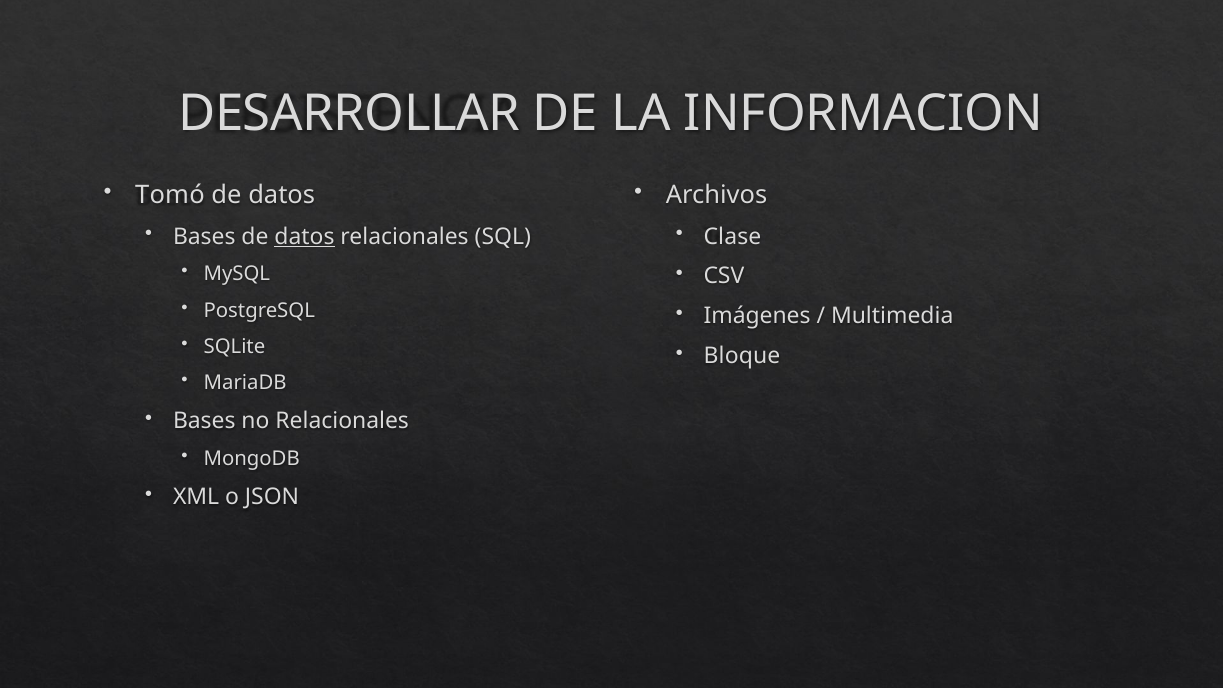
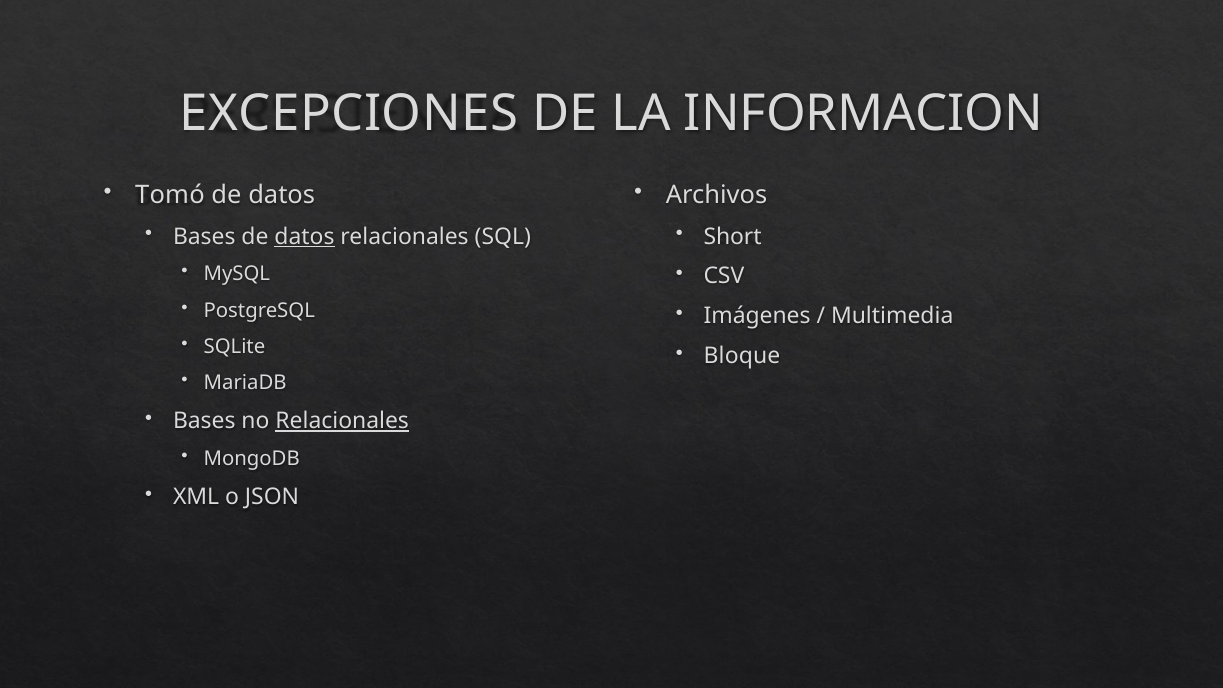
DESARROLLAR: DESARROLLAR -> EXCEPCIONES
Clase: Clase -> Short
Relacionales at (342, 421) underline: none -> present
